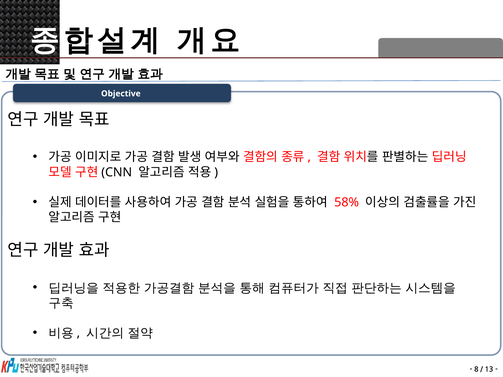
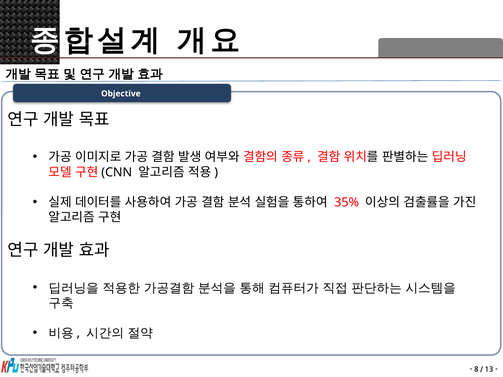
58%: 58% -> 35%
